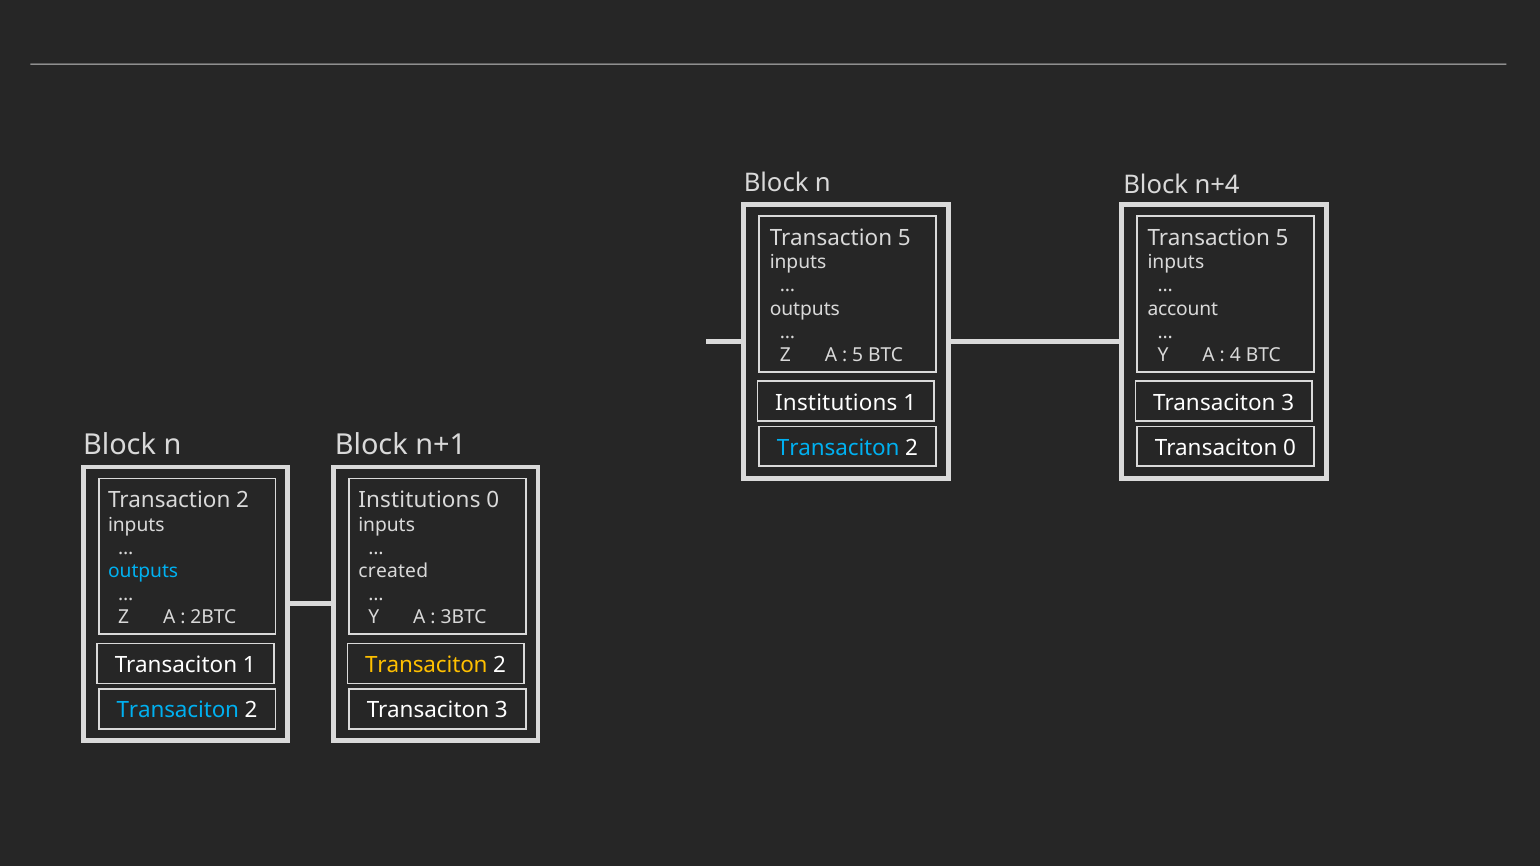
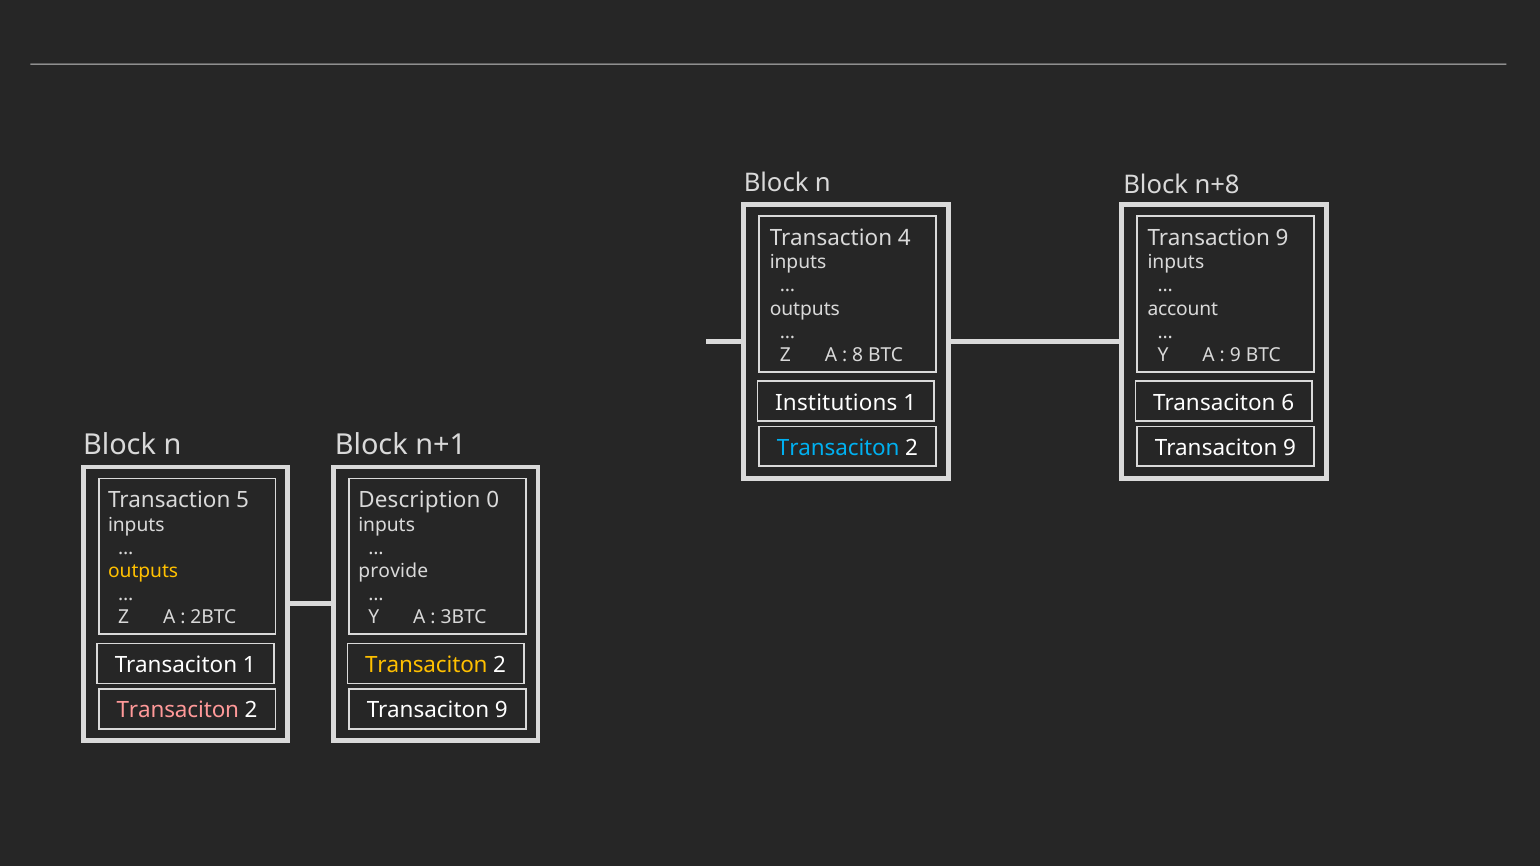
n+4: n+4 -> n+8
5 at (904, 238): 5 -> 4
5 at (1282, 238): 5 -> 9
5 at (858, 355): 5 -> 8
4 at (1235, 355): 4 -> 9
3 at (1288, 403): 3 -> 6
0 at (1290, 448): 0 -> 9
Transaction 2: 2 -> 5
Institutions at (419, 500): Institutions -> Description
outputs at (143, 571) colour: light blue -> yellow
created: created -> provide
Transaciton at (178, 711) colour: light blue -> pink
3 at (501, 711): 3 -> 9
